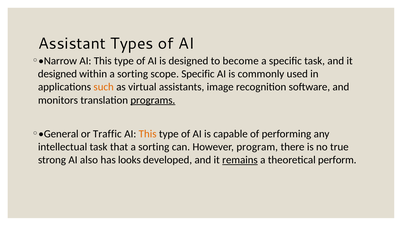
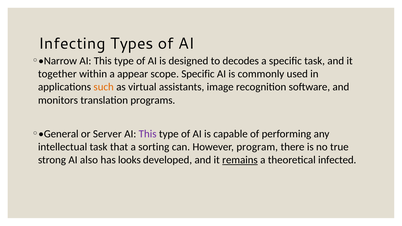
Assistant: Assistant -> Infecting
become: become -> decodes
designed at (57, 74): designed -> together
within a sorting: sorting -> appear
programs underline: present -> none
Traffic: Traffic -> Server
This at (148, 134) colour: orange -> purple
perform: perform -> infected
